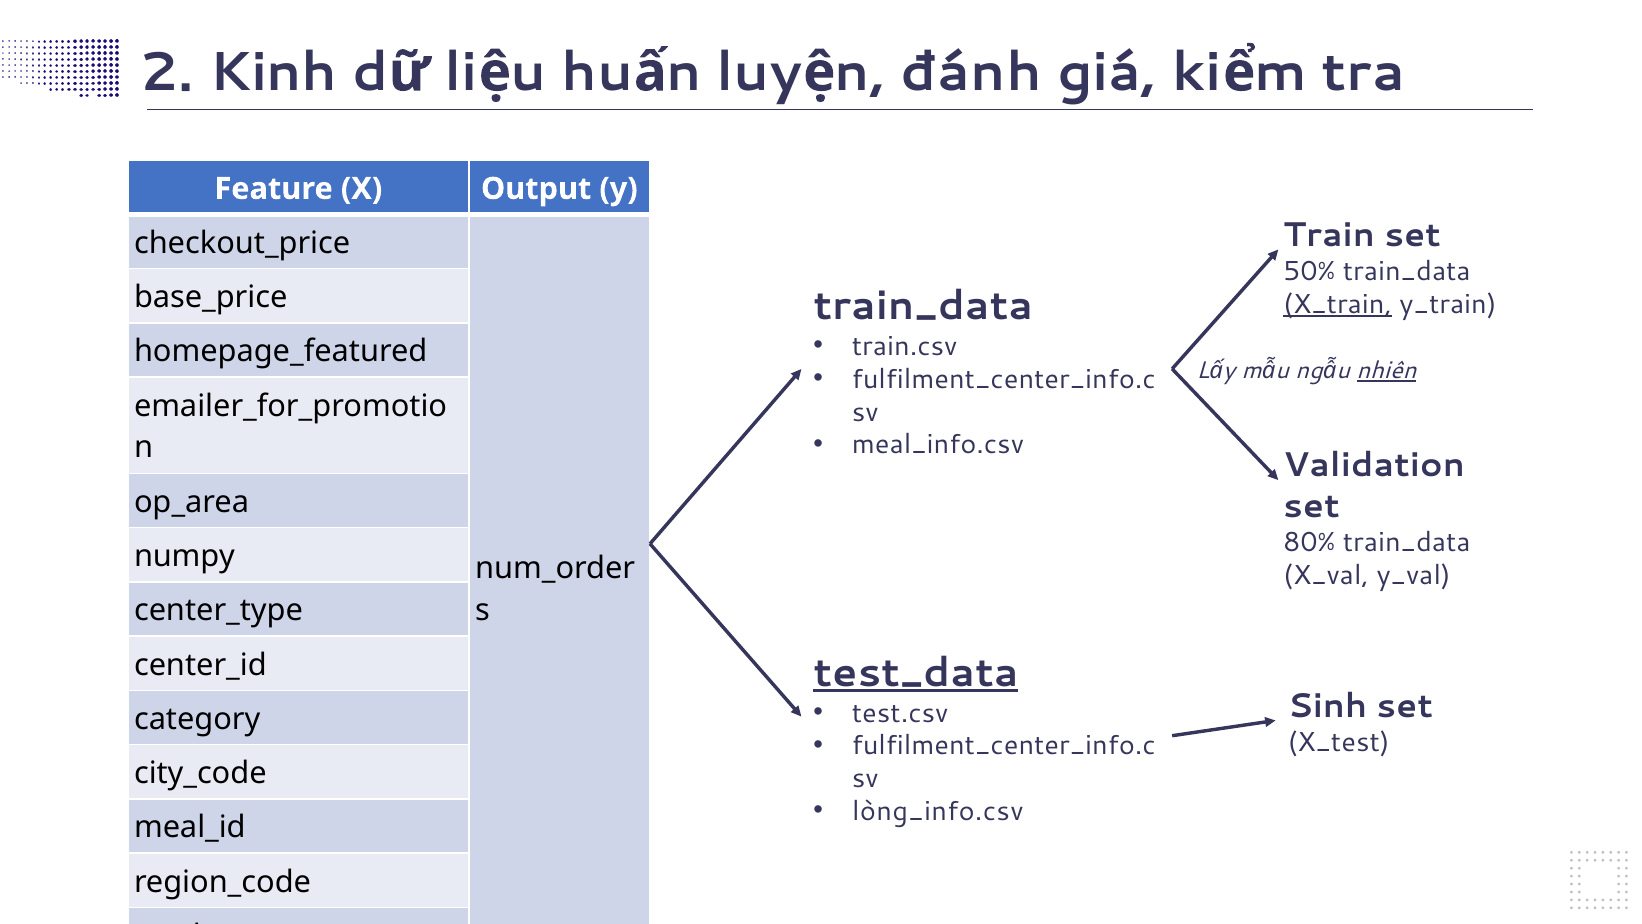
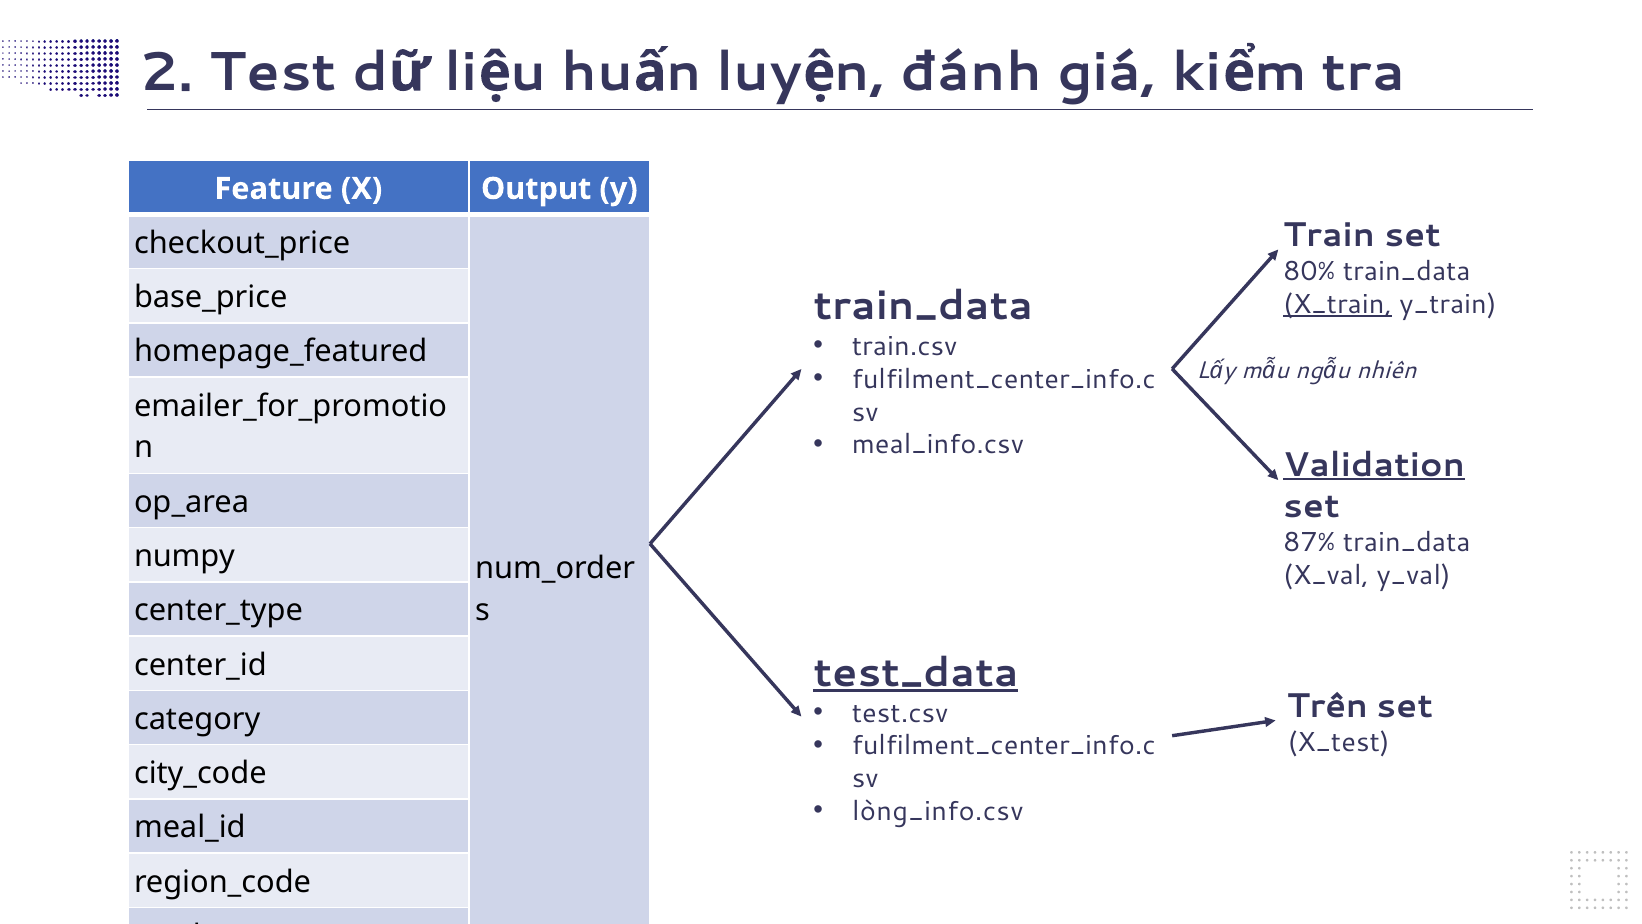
Kinh: Kinh -> Test
50%: 50% -> 80%
nhiên underline: present -> none
Validation underline: none -> present
80%: 80% -> 87%
Sinh: Sinh -> Trên
